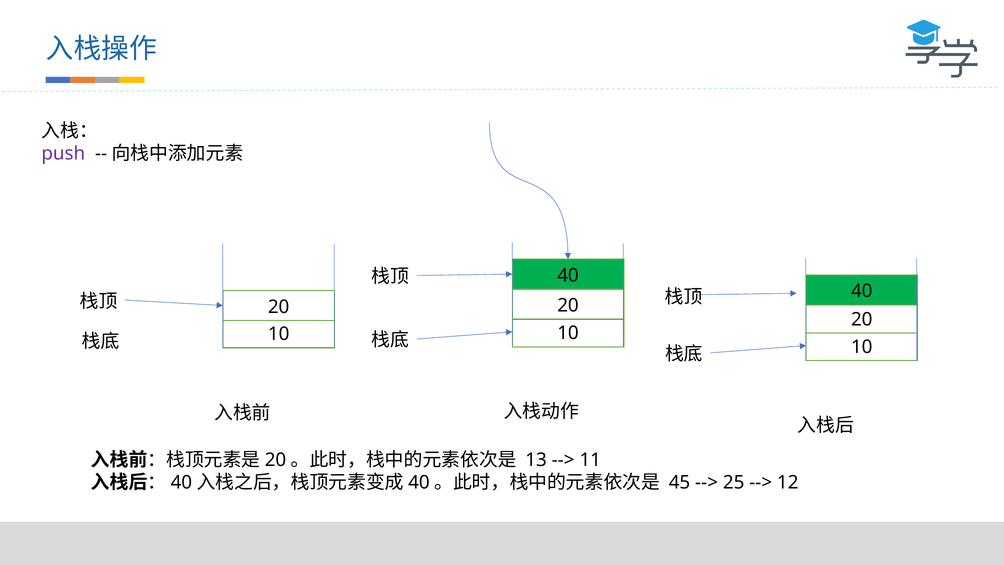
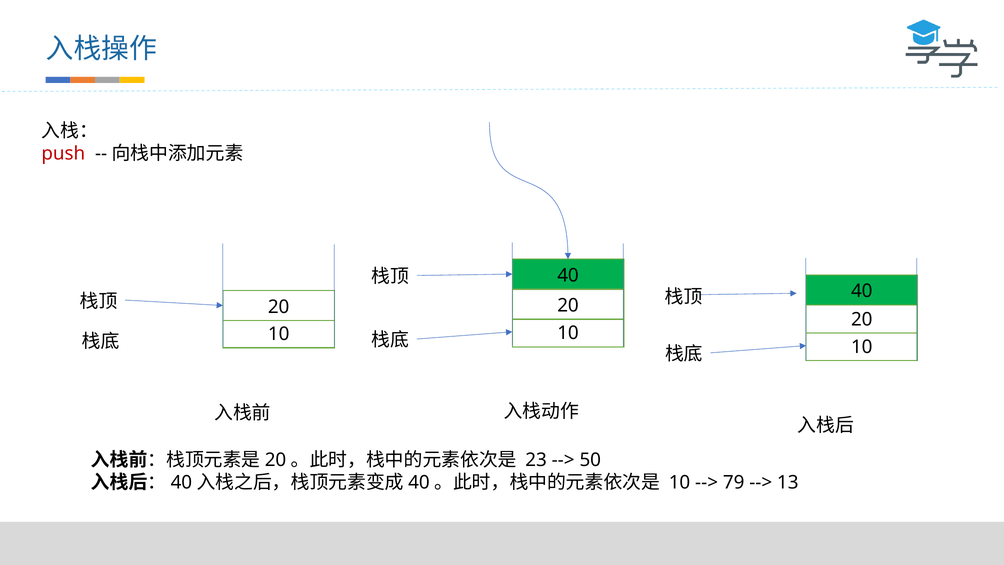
push colour: purple -> red
13: 13 -> 23
11: 11 -> 50
45 at (680, 482): 45 -> 10
25: 25 -> 79
12: 12 -> 13
